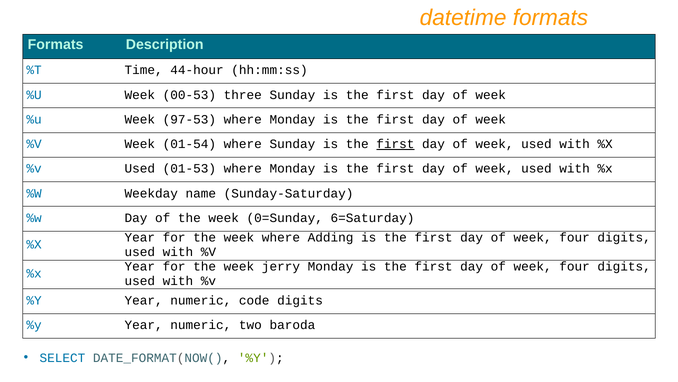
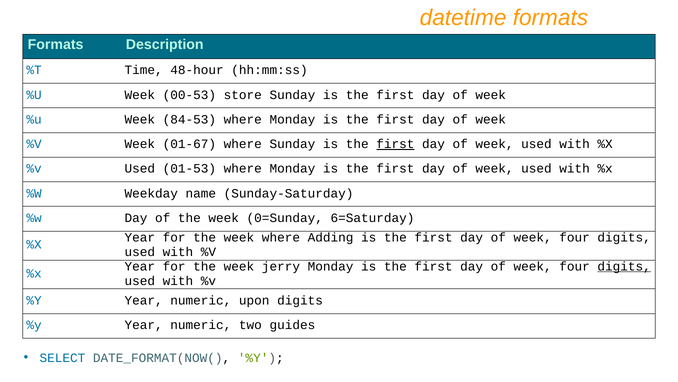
44-hour: 44-hour -> 48-hour
three: three -> store
97-53: 97-53 -> 84-53
01-54: 01-54 -> 01-67
digits at (624, 266) underline: none -> present
code: code -> upon
baroda: baroda -> guides
